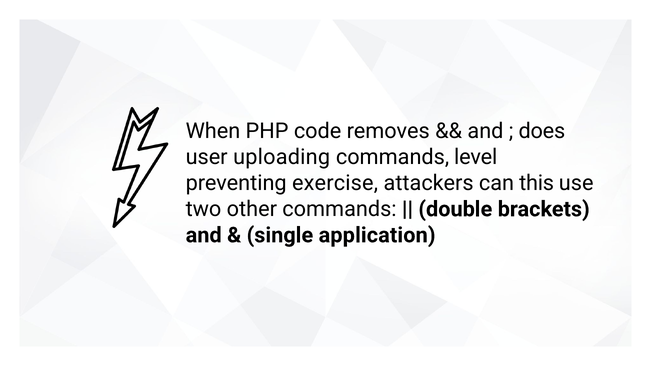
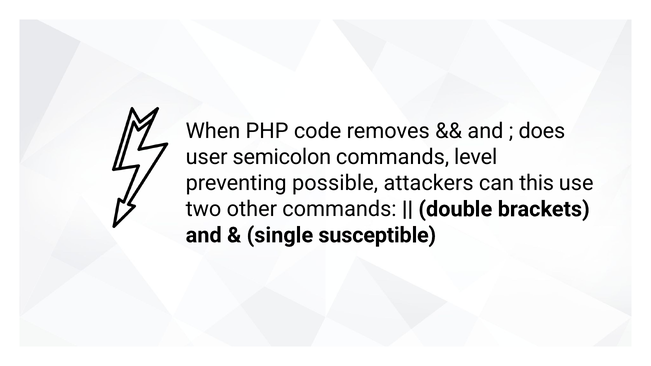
uploading: uploading -> semicolon
exercise: exercise -> possible
application: application -> susceptible
